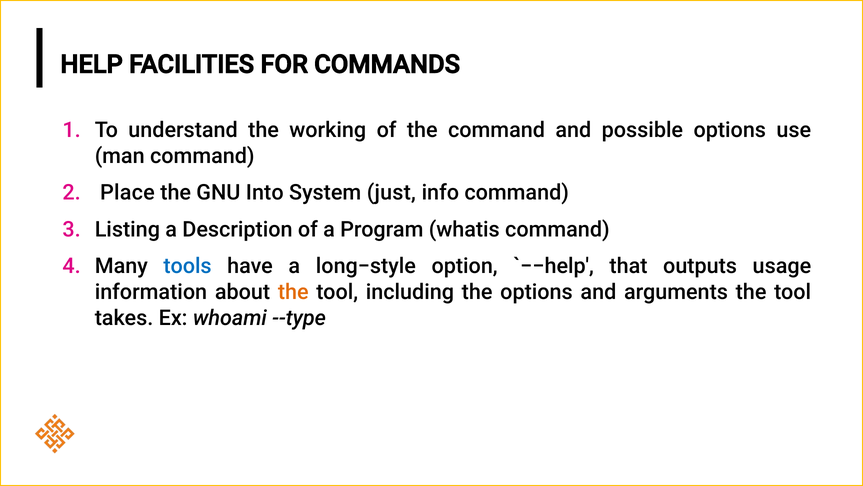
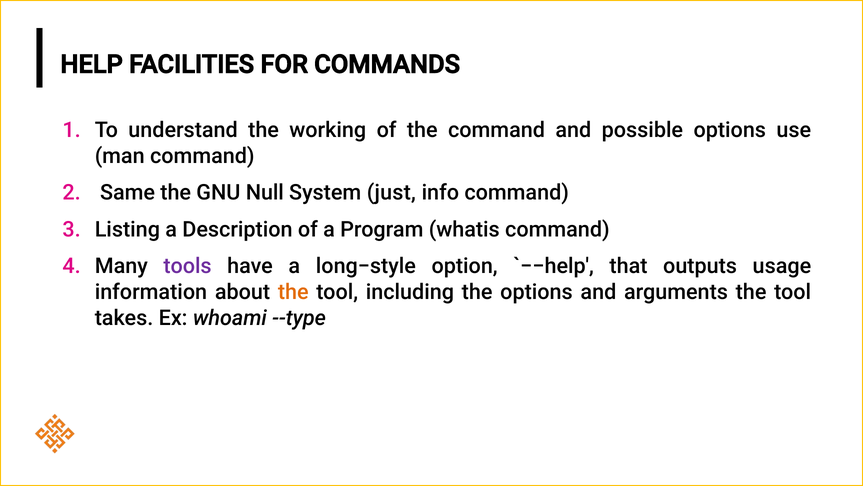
Place: Place -> Same
Into: Into -> Null
tools colour: blue -> purple
